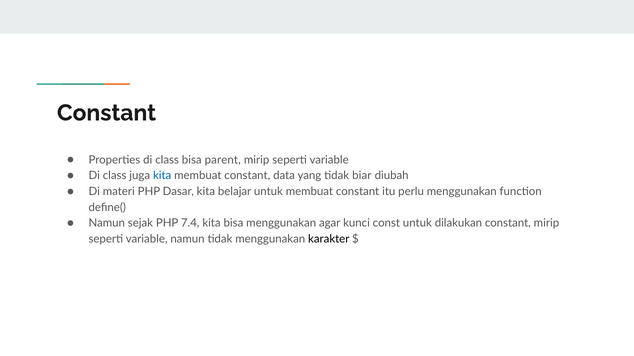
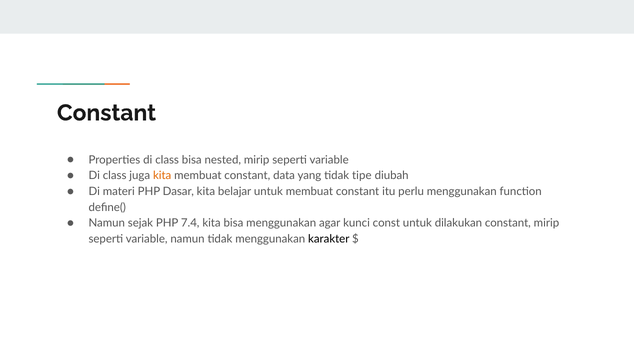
parent: parent -> nested
kita at (162, 176) colour: blue -> orange
biar: biar -> tipe
